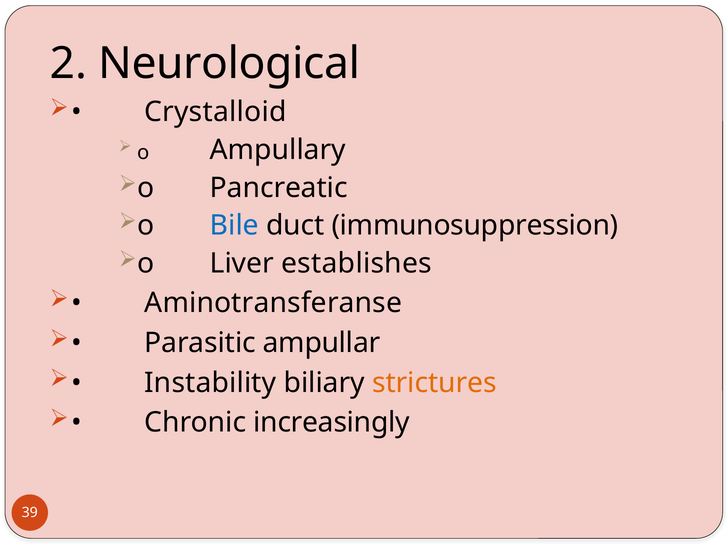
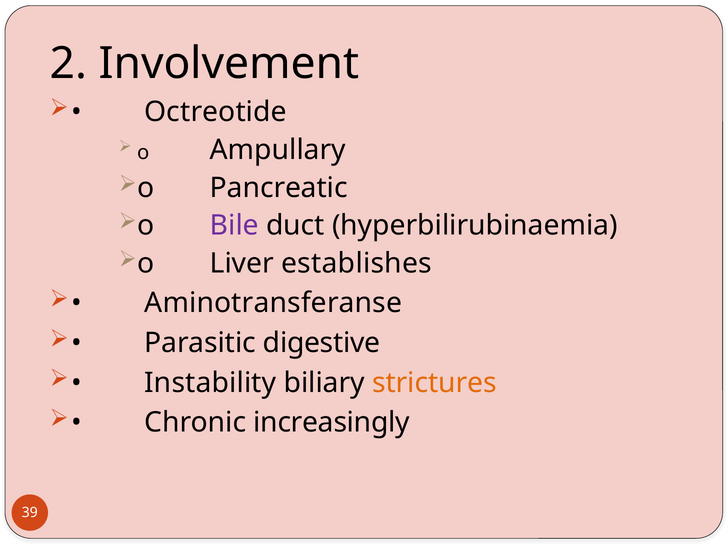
Neurological: Neurological -> Involvement
Crystalloid: Crystalloid -> Octreotide
Bile colour: blue -> purple
immunosuppression: immunosuppression -> hyperbilirubinaemia
ampullar: ampullar -> digestive
